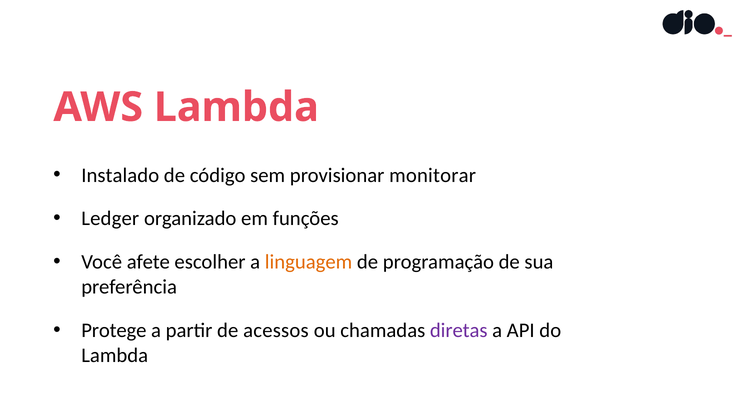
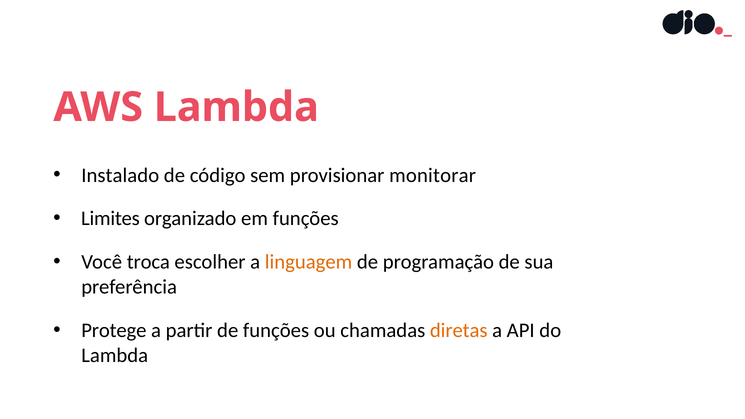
Ledger: Ledger -> Limites
afete: afete -> troca
de acessos: acessos -> funções
diretas colour: purple -> orange
